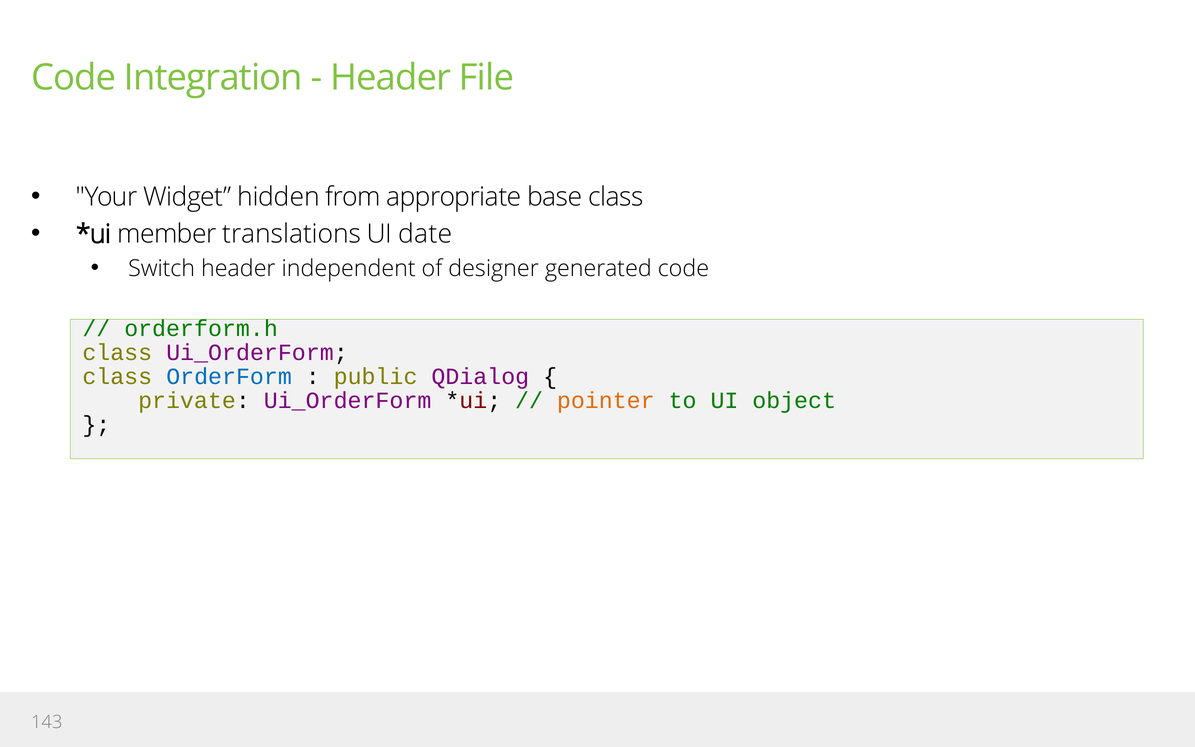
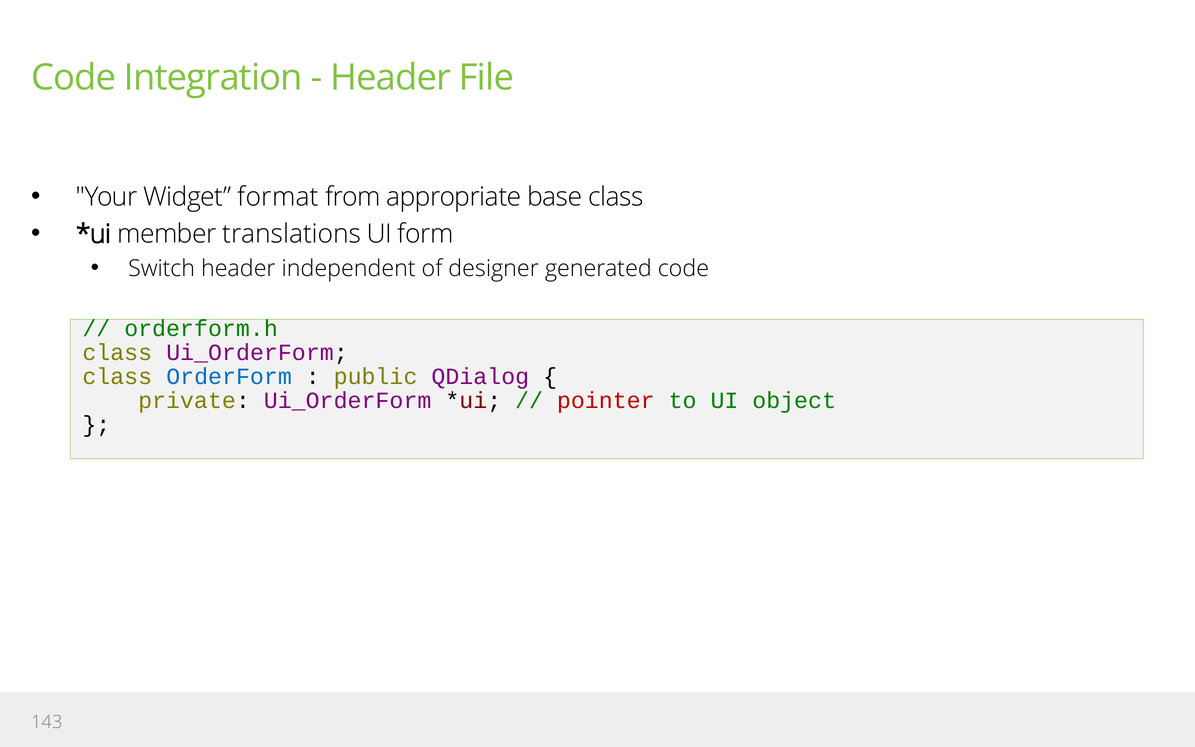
hidden: hidden -> format
date: date -> form
pointer colour: orange -> red
